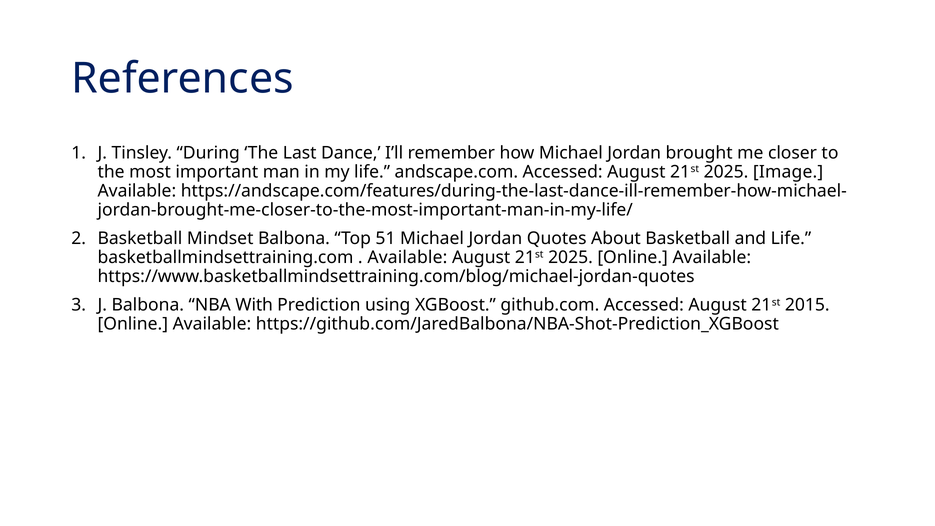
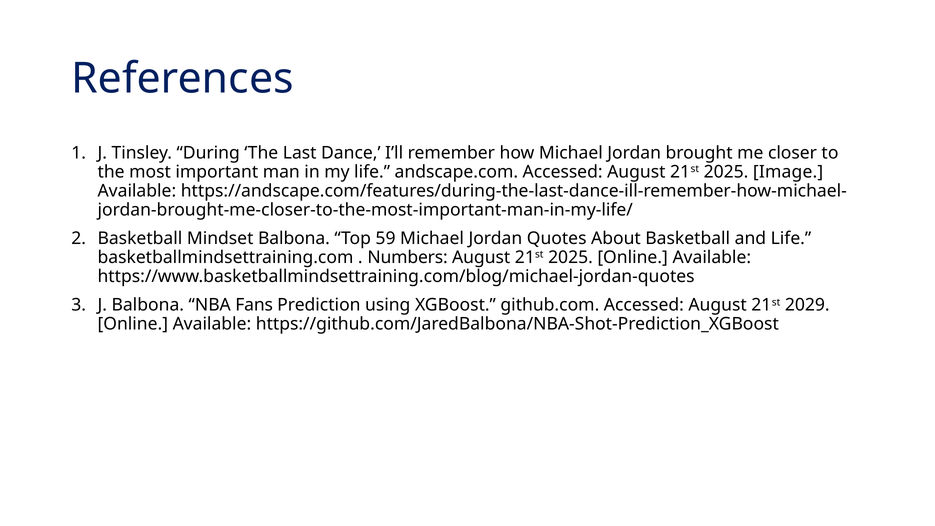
51: 51 -> 59
Available at (407, 257): Available -> Numbers
With: With -> Fans
2015: 2015 -> 2029
